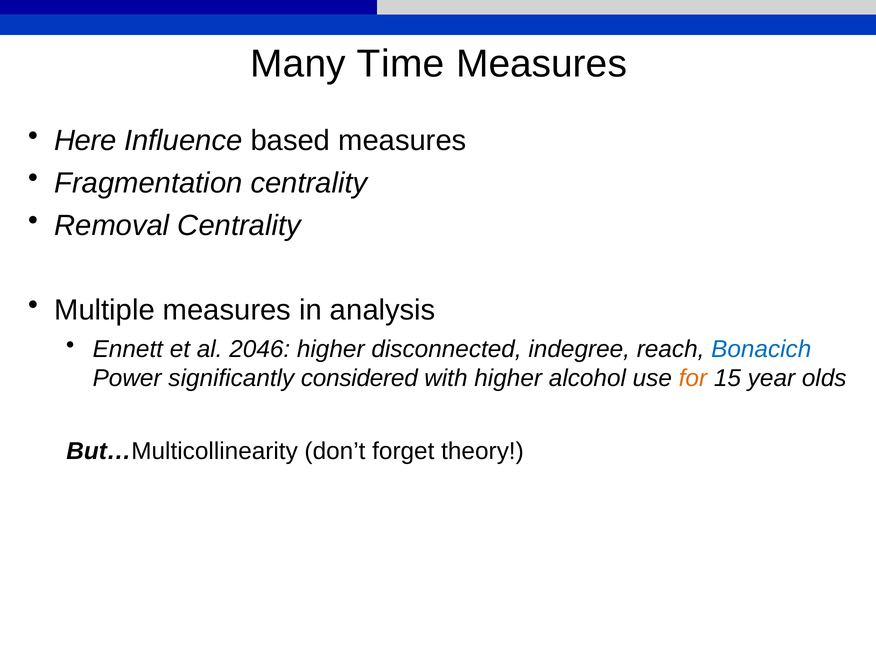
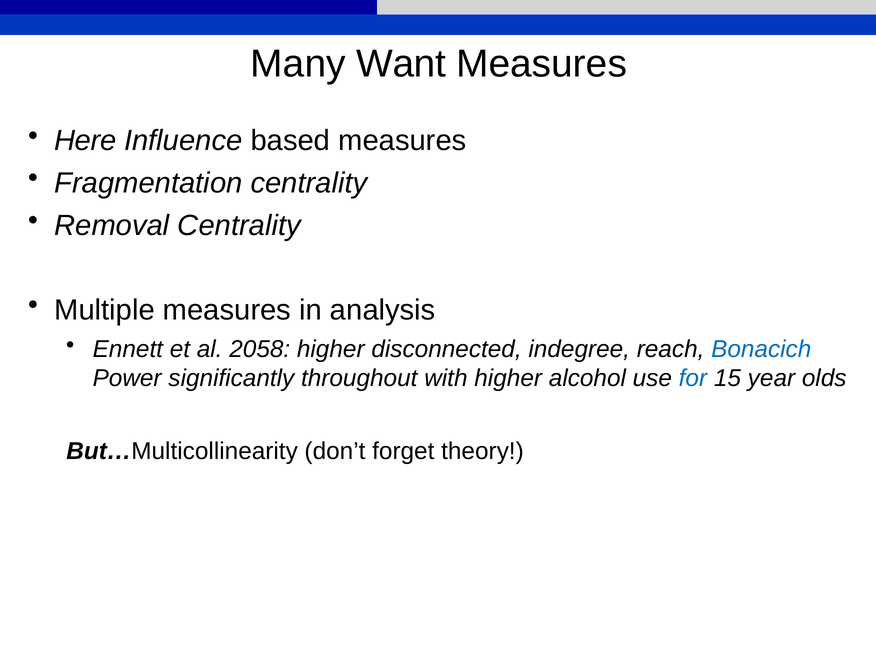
Time: Time -> Want
2046: 2046 -> 2058
considered: considered -> throughout
for colour: orange -> blue
